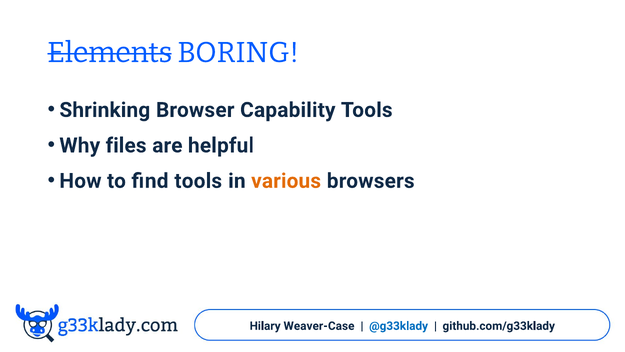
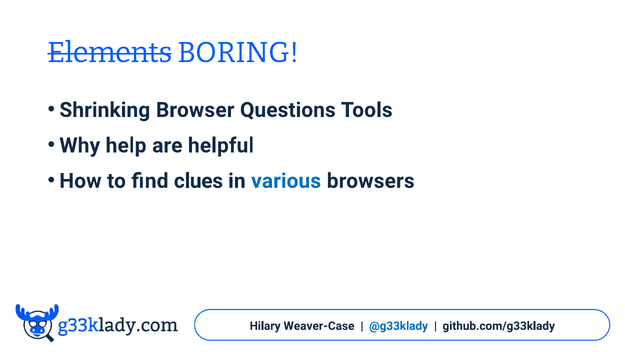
Capability: Capability -> Questions
files: files -> help
find tools: tools -> clues
various colour: orange -> blue
